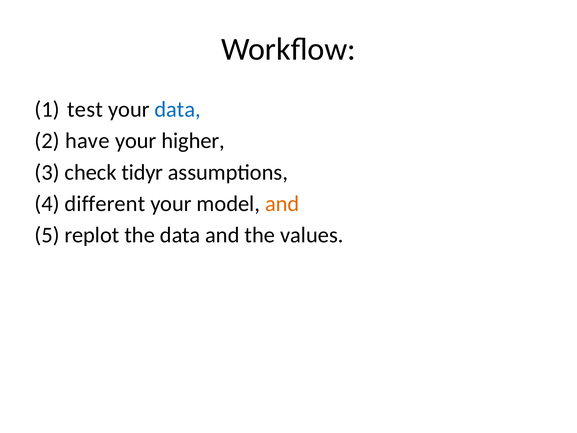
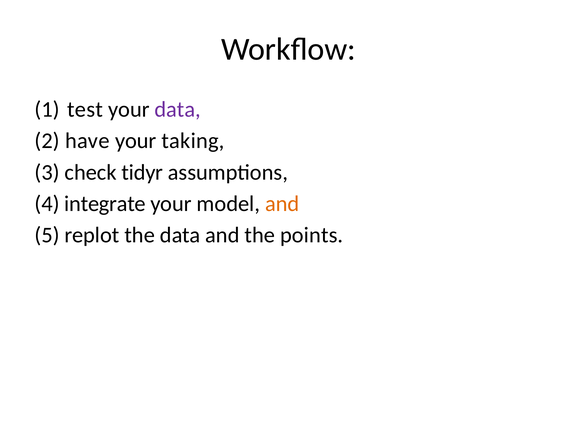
data at (178, 109) colour: blue -> purple
higher: higher -> taking
different: different -> integrate
values: values -> points
